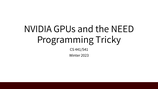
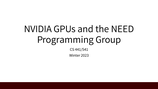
Tricky: Tricky -> Group
